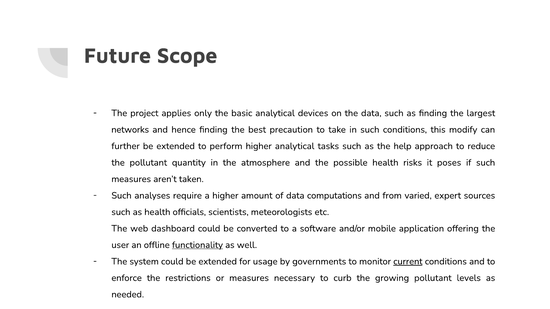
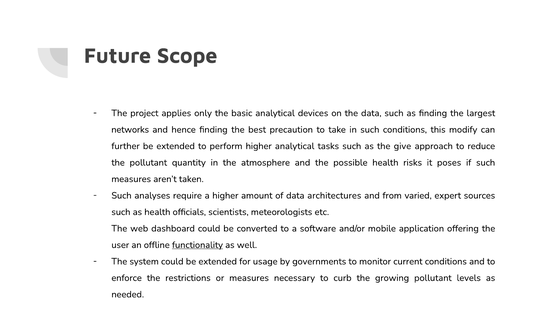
help: help -> give
computations: computations -> architectures
current underline: present -> none
